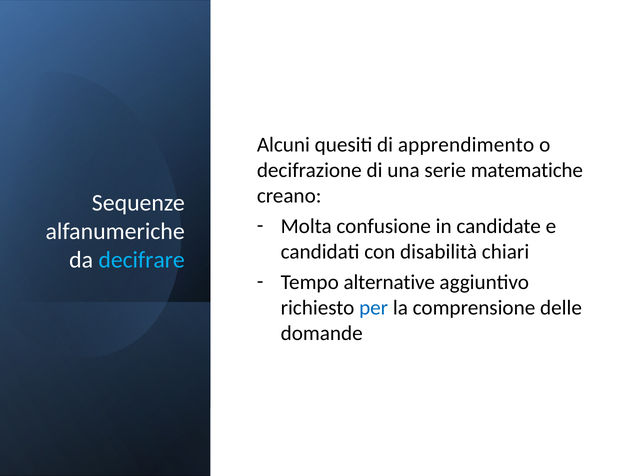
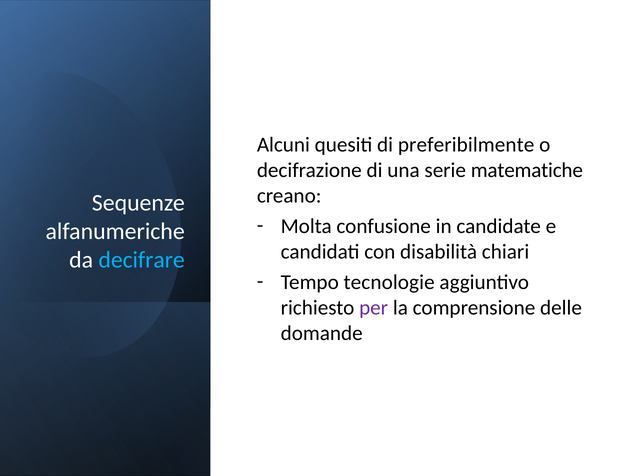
apprendimento: apprendimento -> preferibilmente
alternative: alternative -> tecnologie
per colour: blue -> purple
